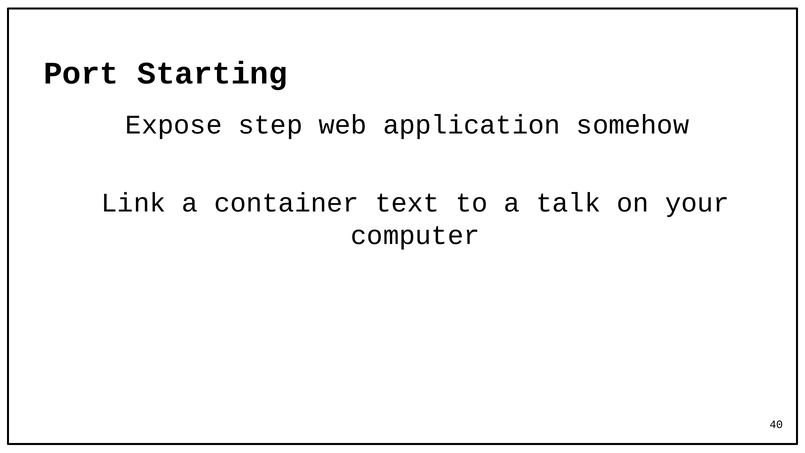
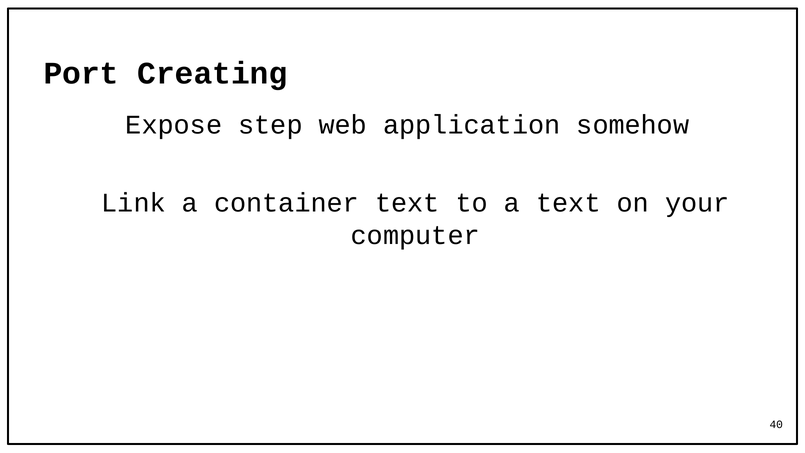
Starting: Starting -> Creating
a talk: talk -> text
